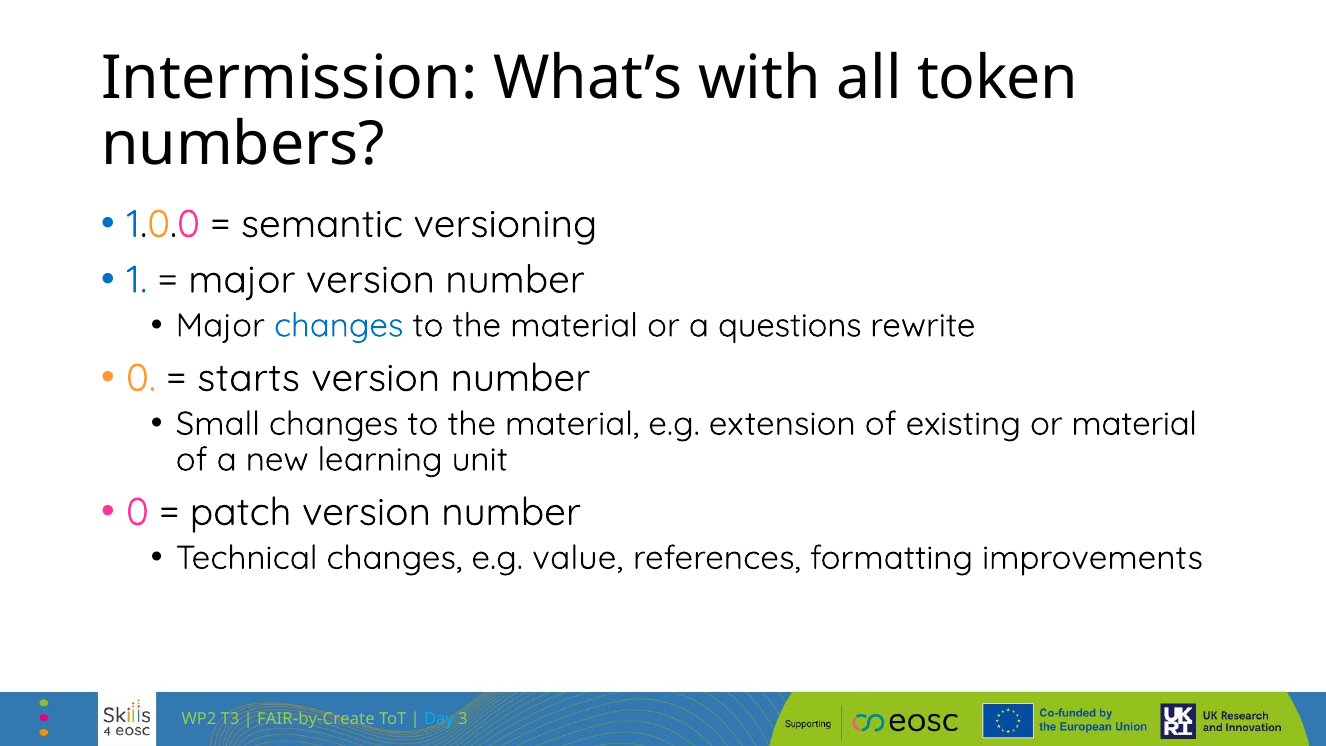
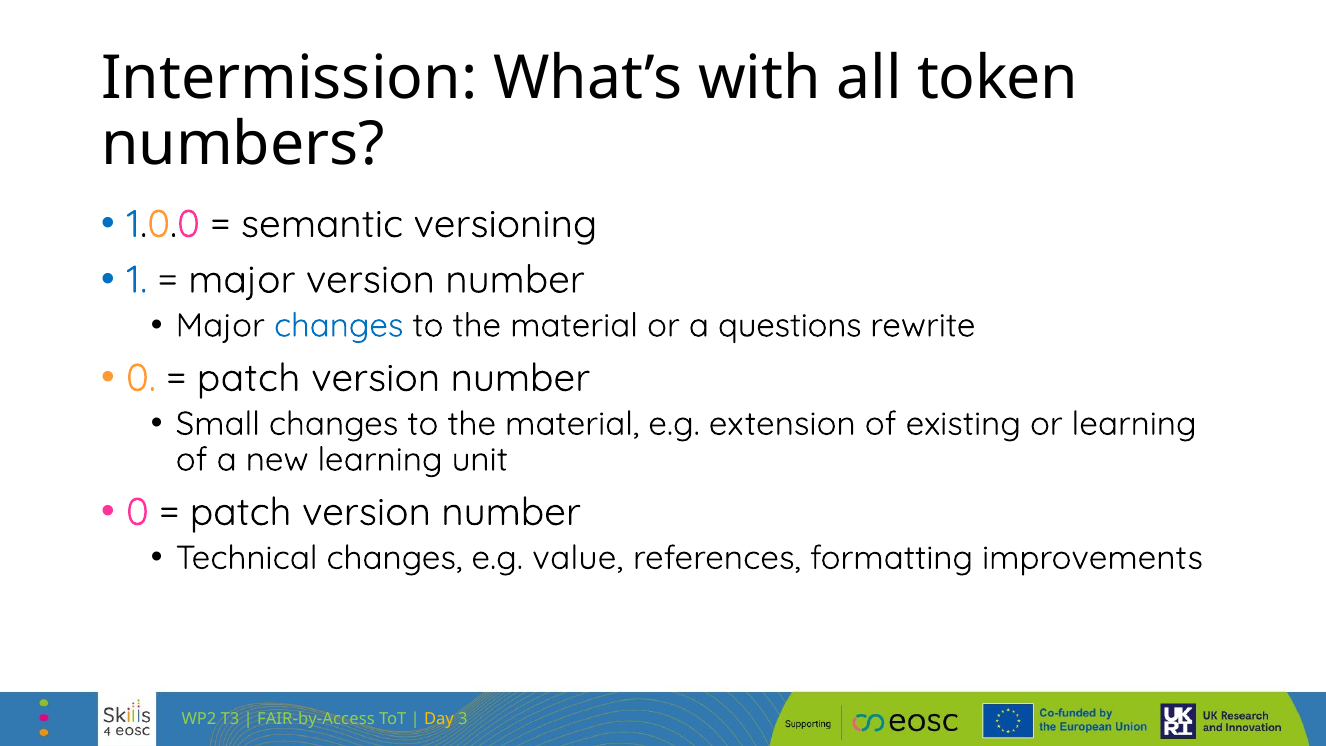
starts at (249, 378): starts -> patch
or material: material -> learning
FAIR-by-Create: FAIR-by-Create -> FAIR-by-Access
Day colour: light blue -> yellow
